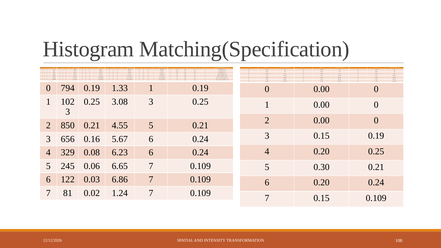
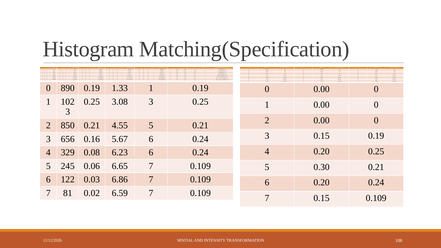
794: 794 -> 890
1.24: 1.24 -> 6.59
